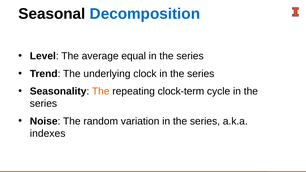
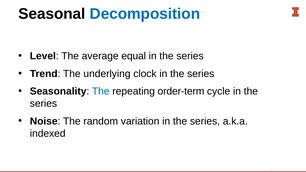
The at (101, 91) colour: orange -> blue
clock-term: clock-term -> order-term
indexes: indexes -> indexed
